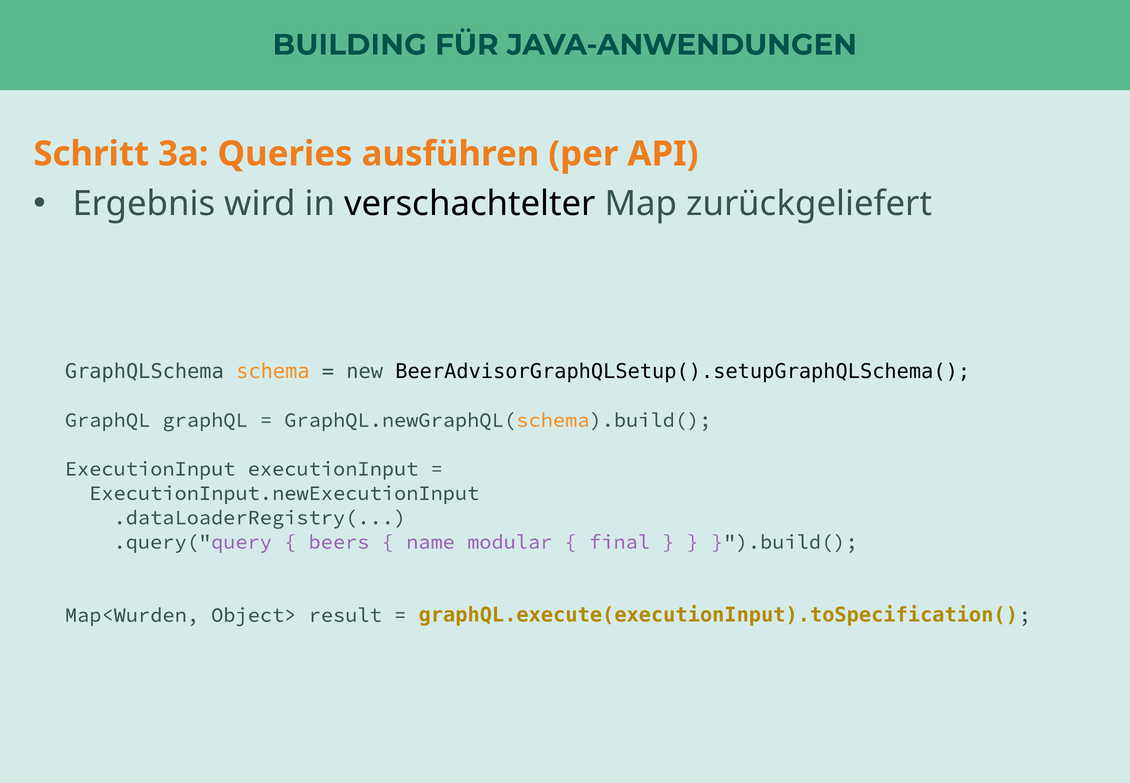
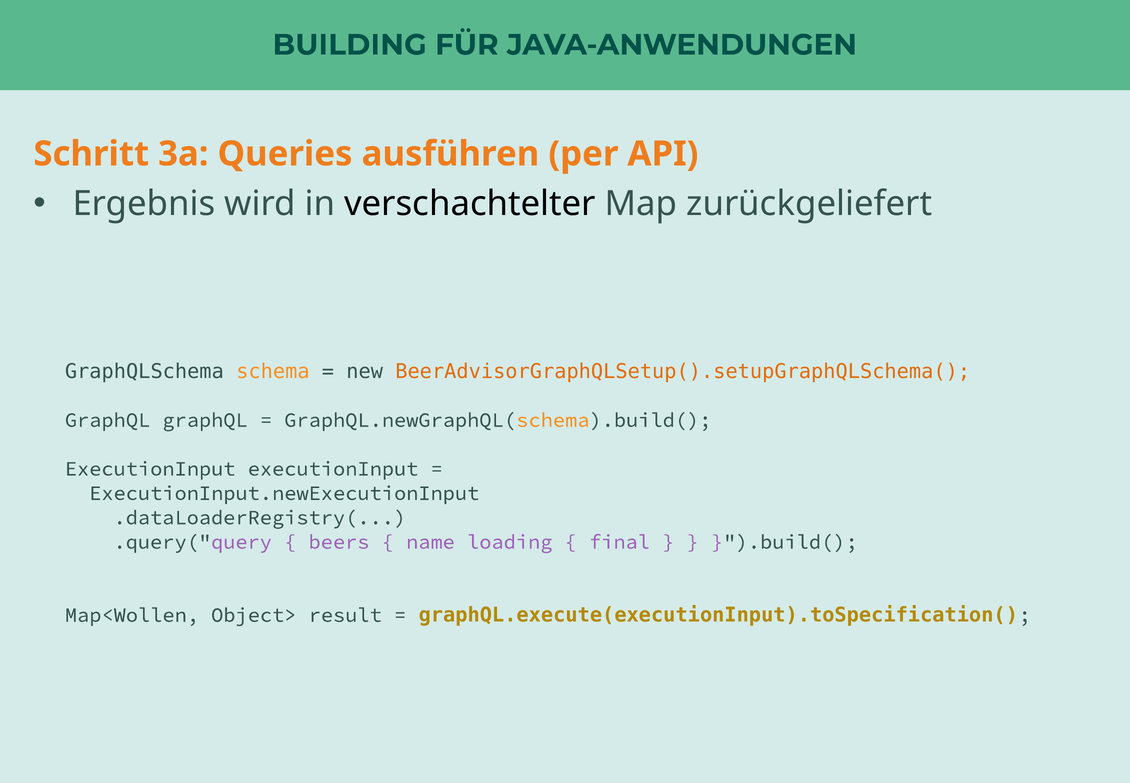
BeerAdvisorGraphQLSetup().setupGraphQLSchema( colour: black -> orange
modular: modular -> loading
Map<Wurden: Map<Wurden -> Map<Wollen
